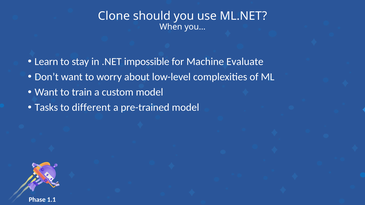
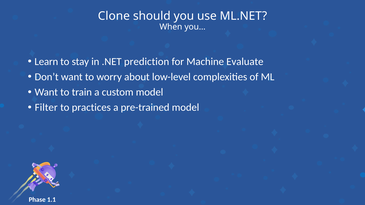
impossible: impossible -> prediction
Tasks: Tasks -> Filter
different: different -> practices
